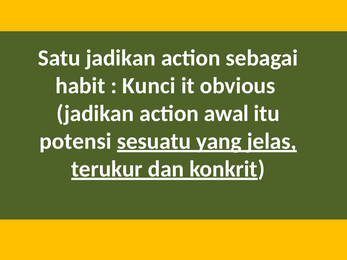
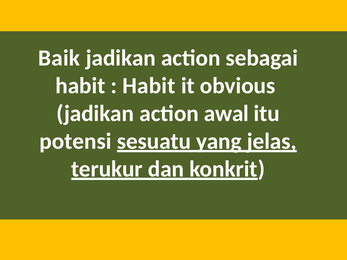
Satu: Satu -> Baik
Kunci at (149, 86): Kunci -> Habit
